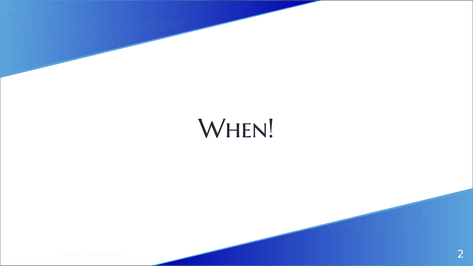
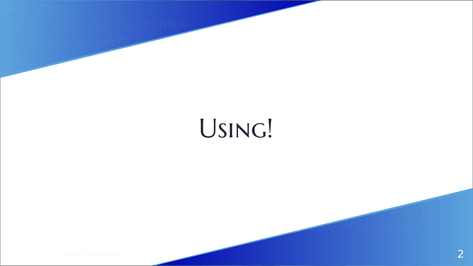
When: When -> Using
